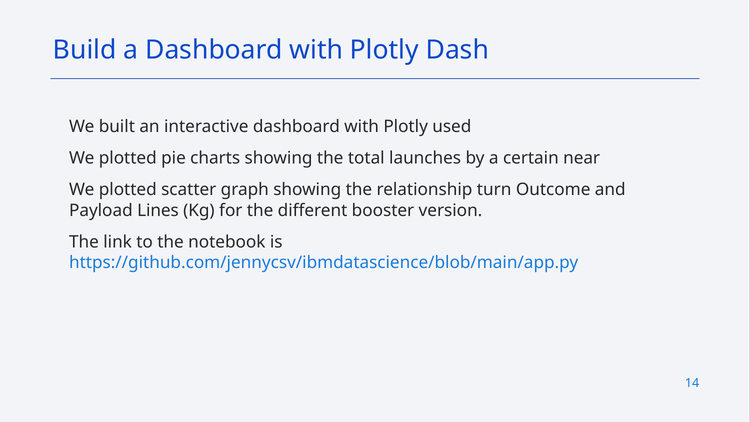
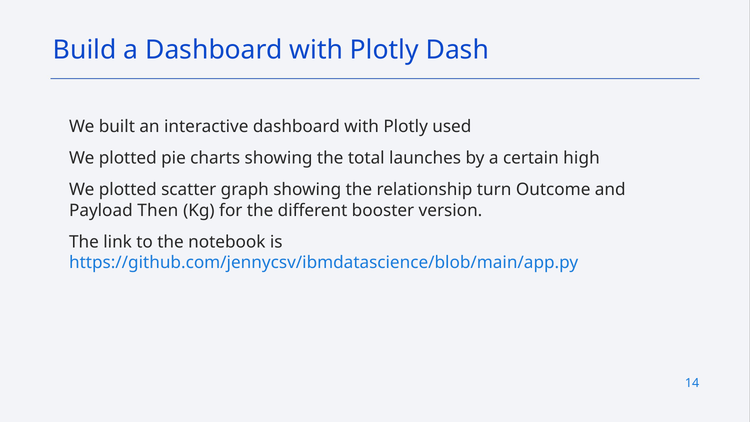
near: near -> high
Lines: Lines -> Then
